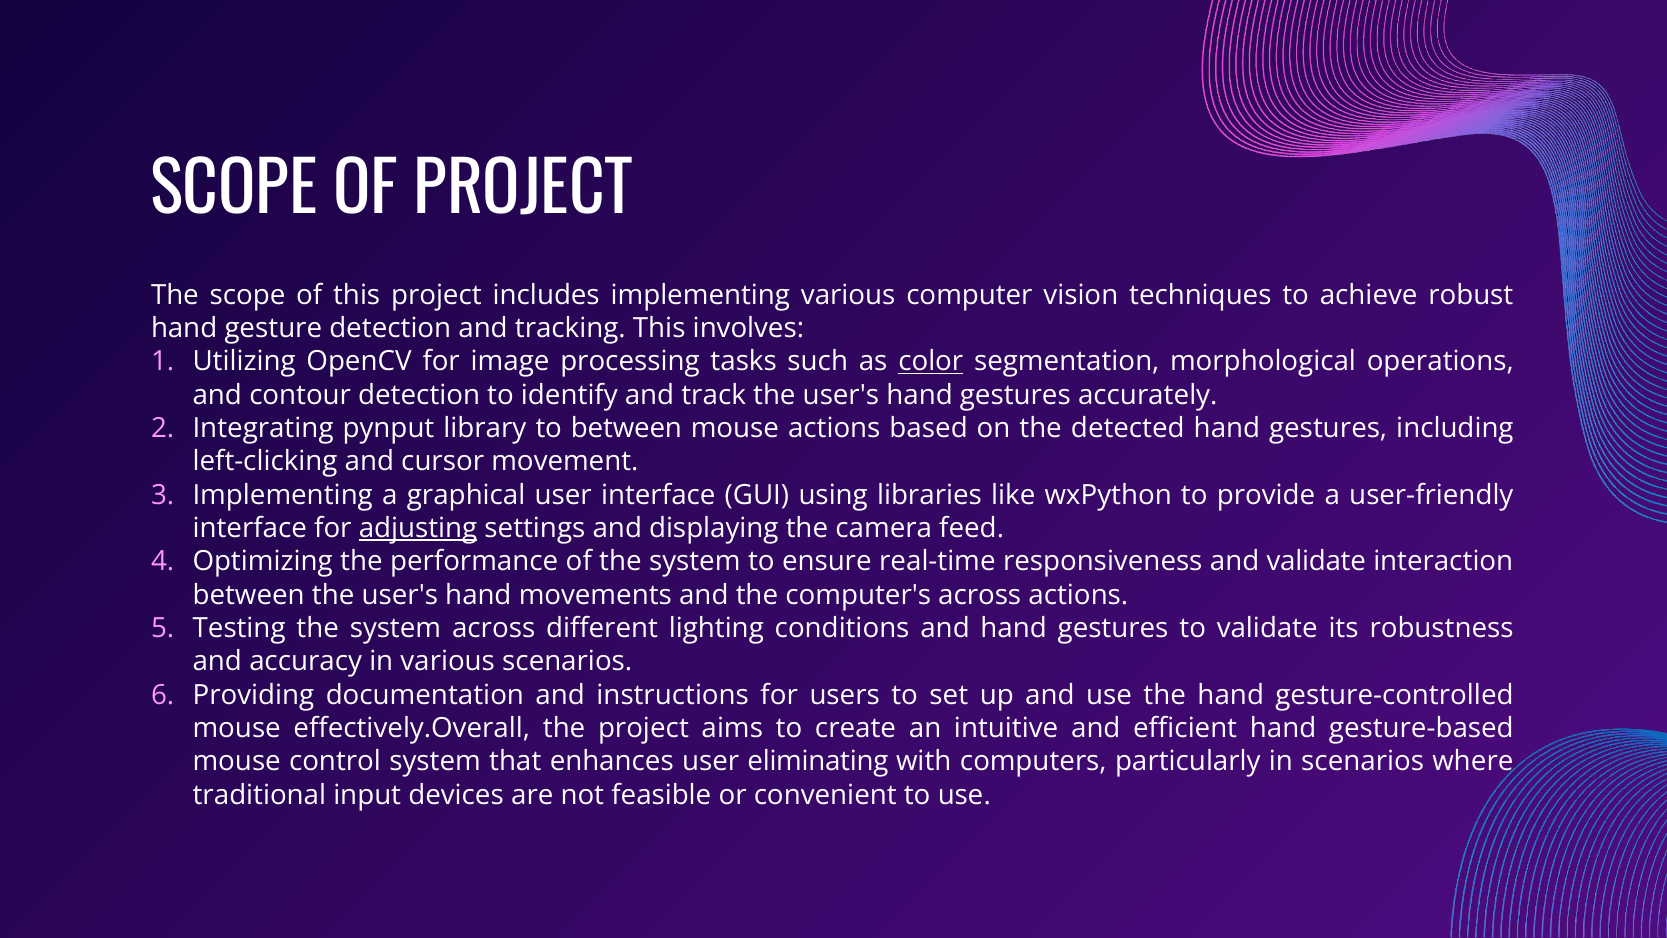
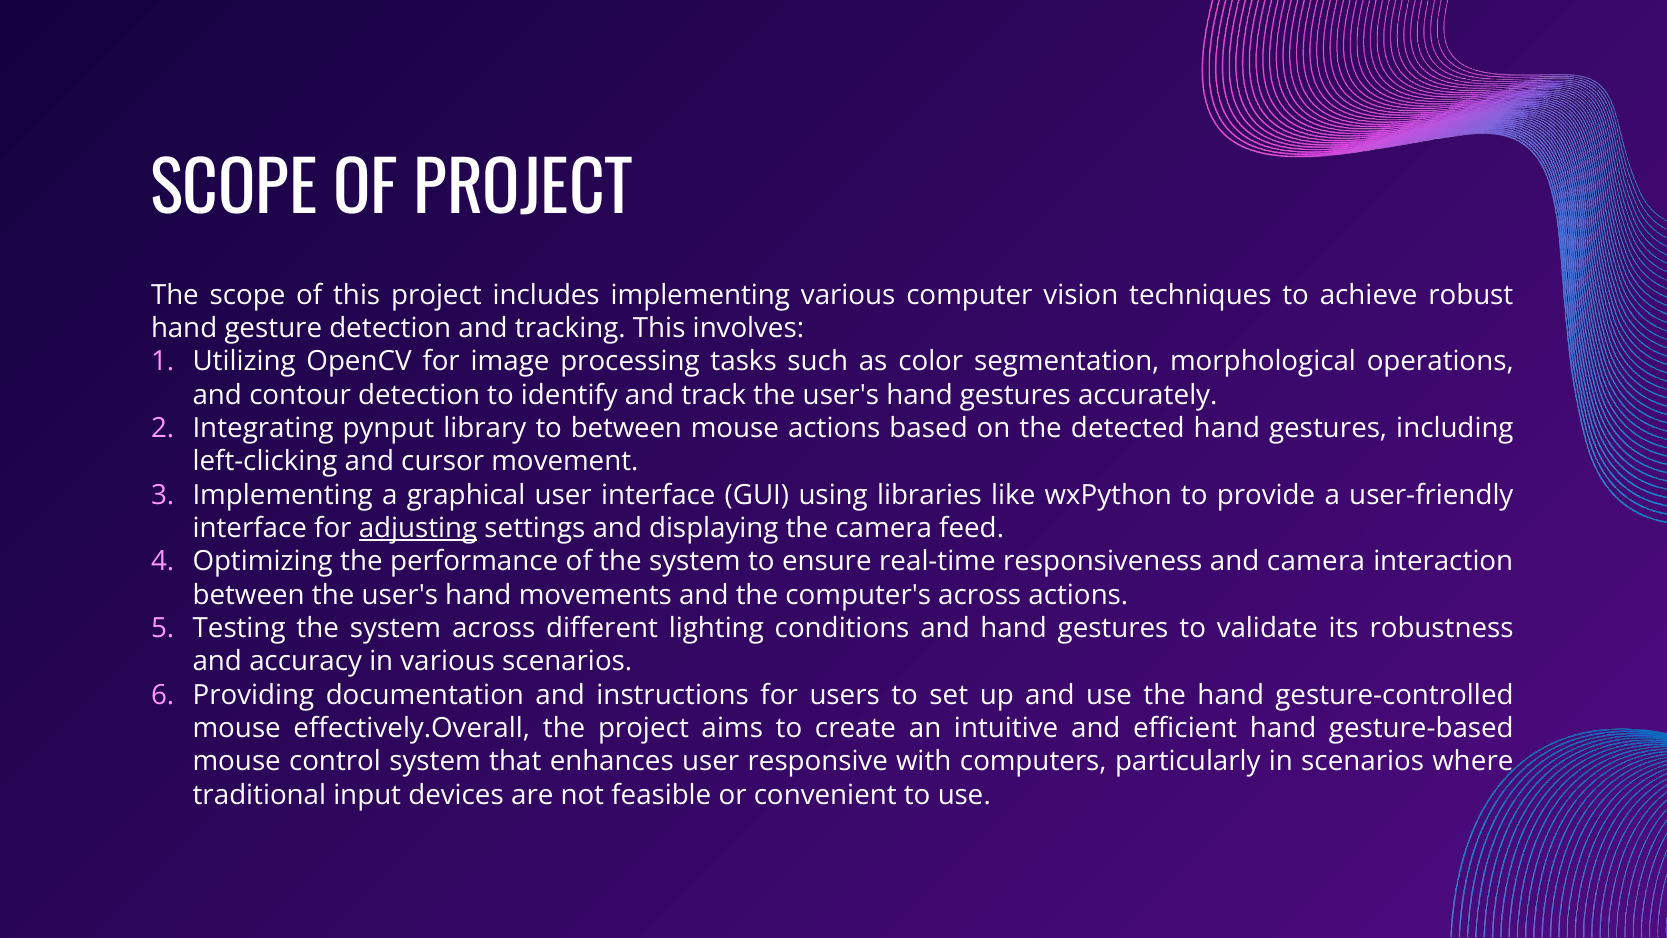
color underline: present -> none
and validate: validate -> camera
eliminating: eliminating -> responsive
